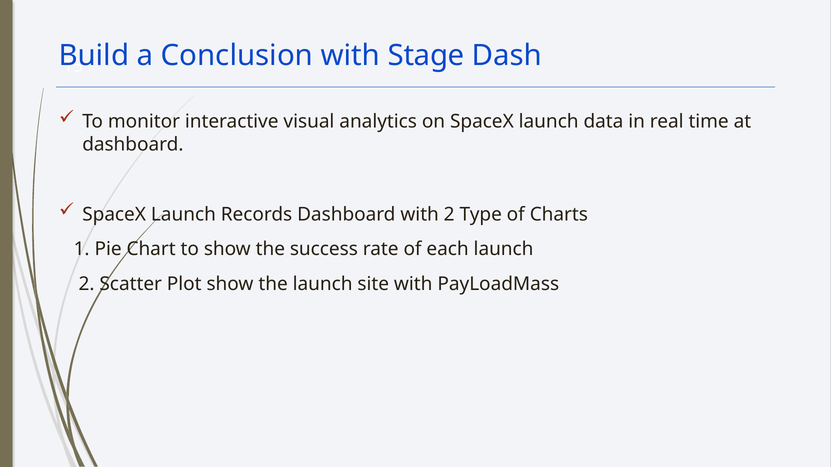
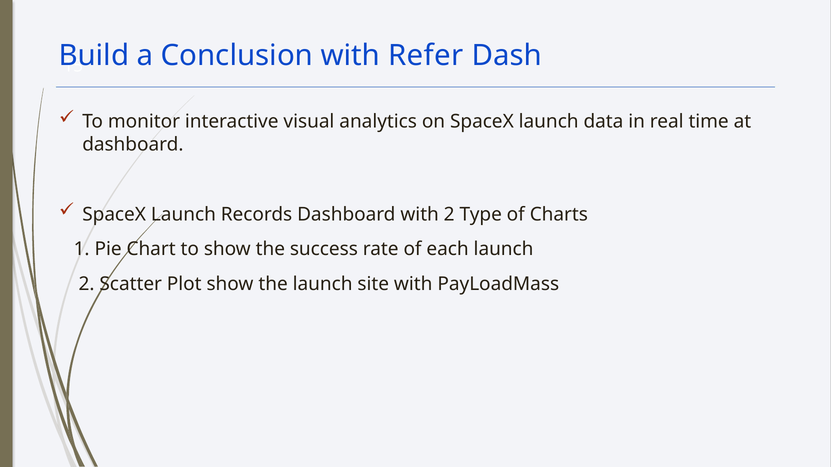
Stage: Stage -> Refer
